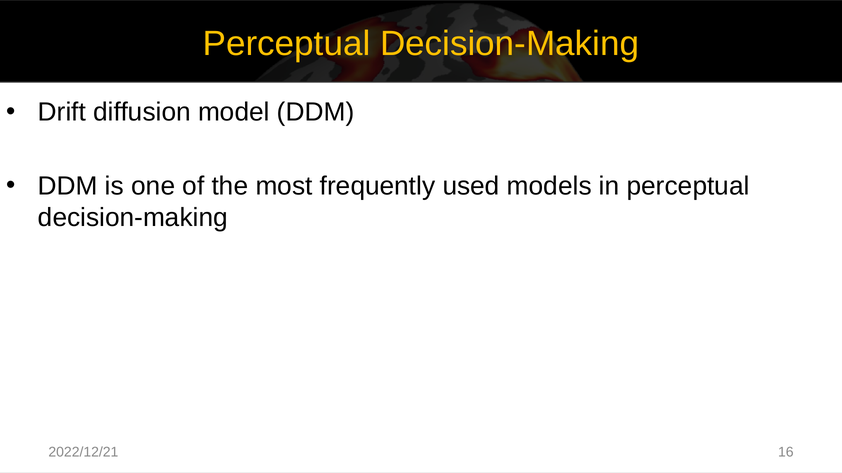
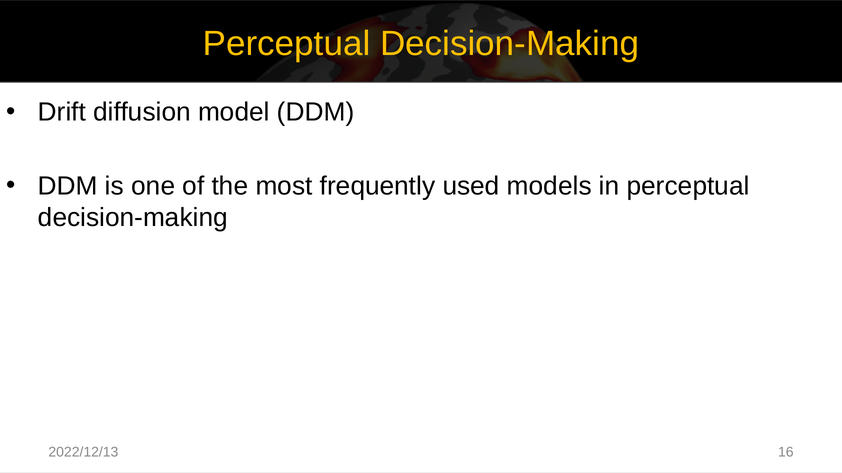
2022/12/21: 2022/12/21 -> 2022/12/13
